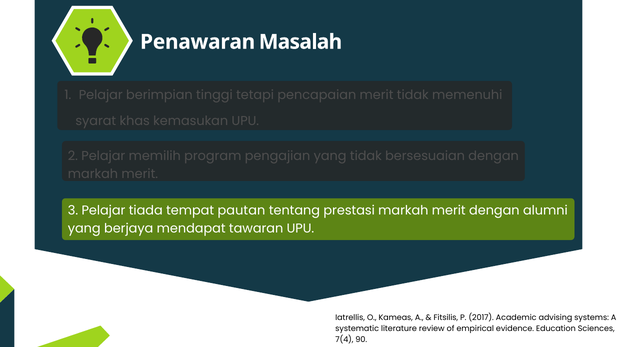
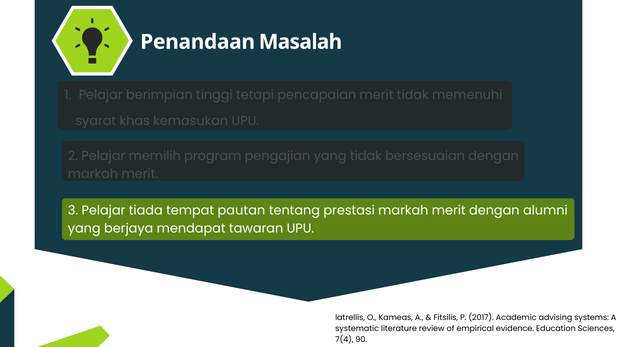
Penawaran: Penawaran -> Penandaan
